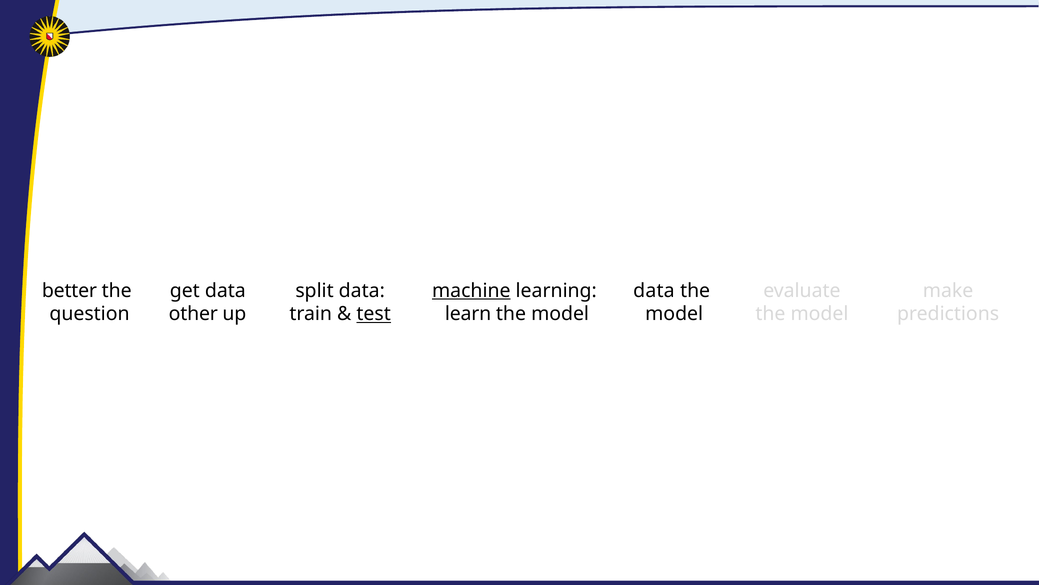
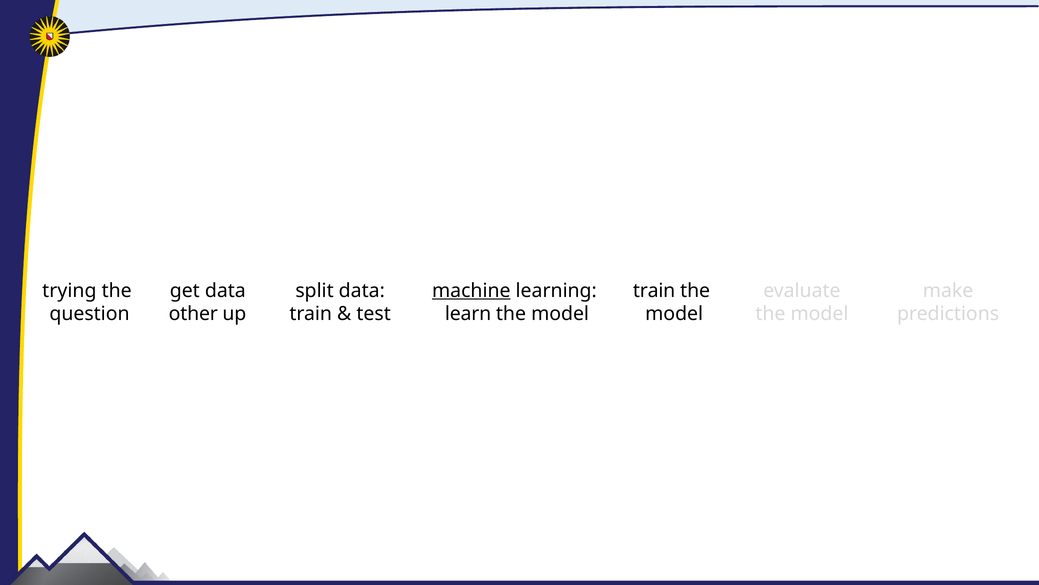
better: better -> trying
data at (654, 290): data -> train
test underline: present -> none
